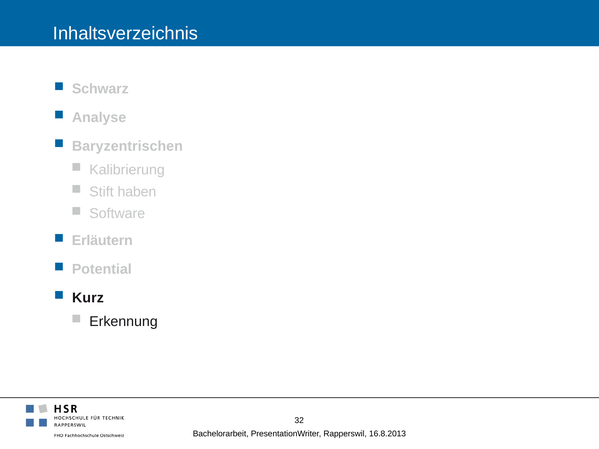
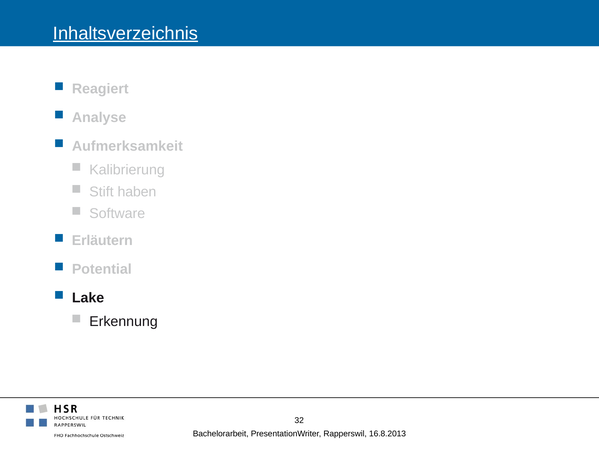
Inhaltsverzeichnis underline: none -> present
Schwarz: Schwarz -> Reagiert
Baryzentrischen: Baryzentrischen -> Aufmerksamkeit
Kurz: Kurz -> Lake
